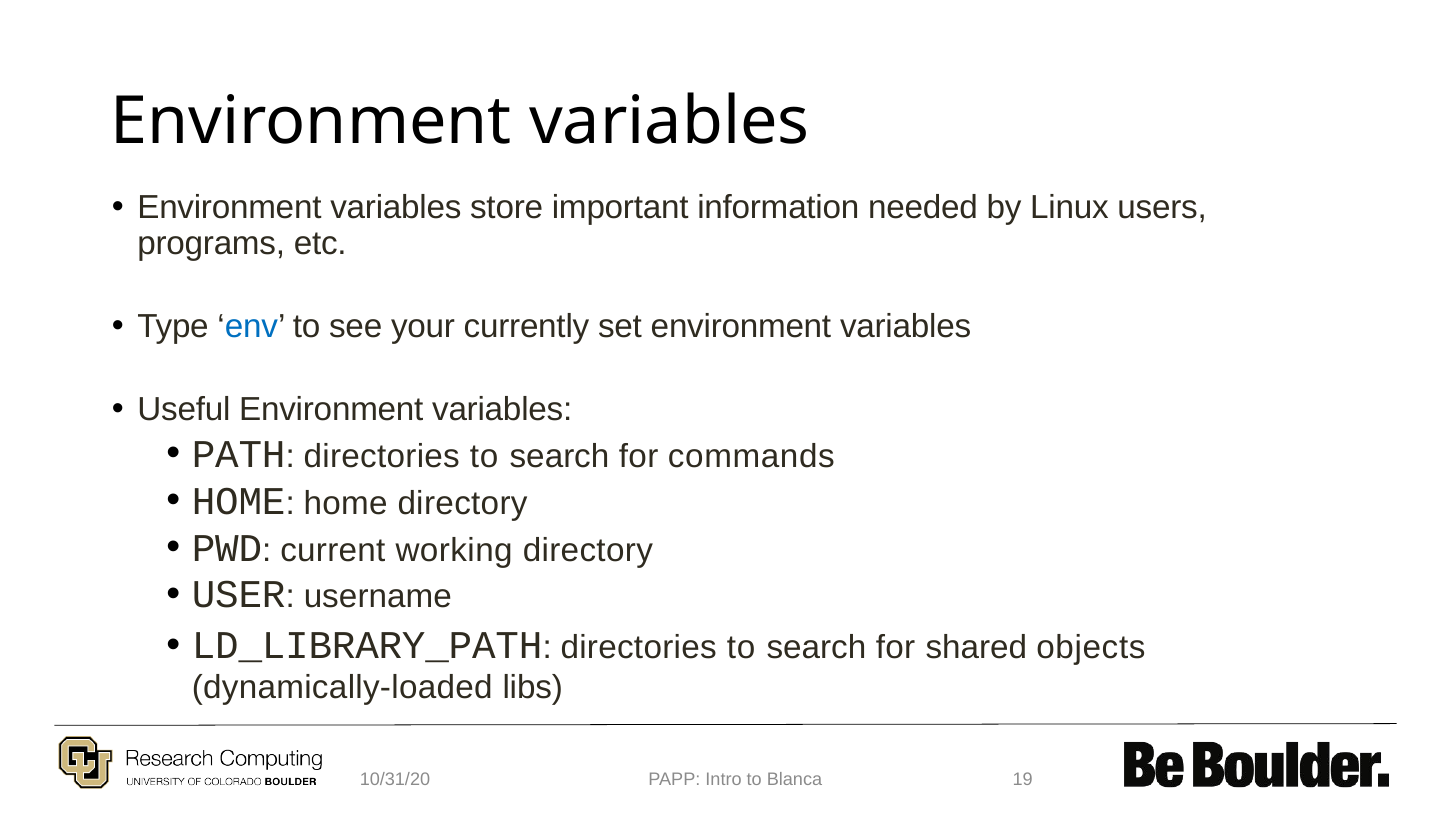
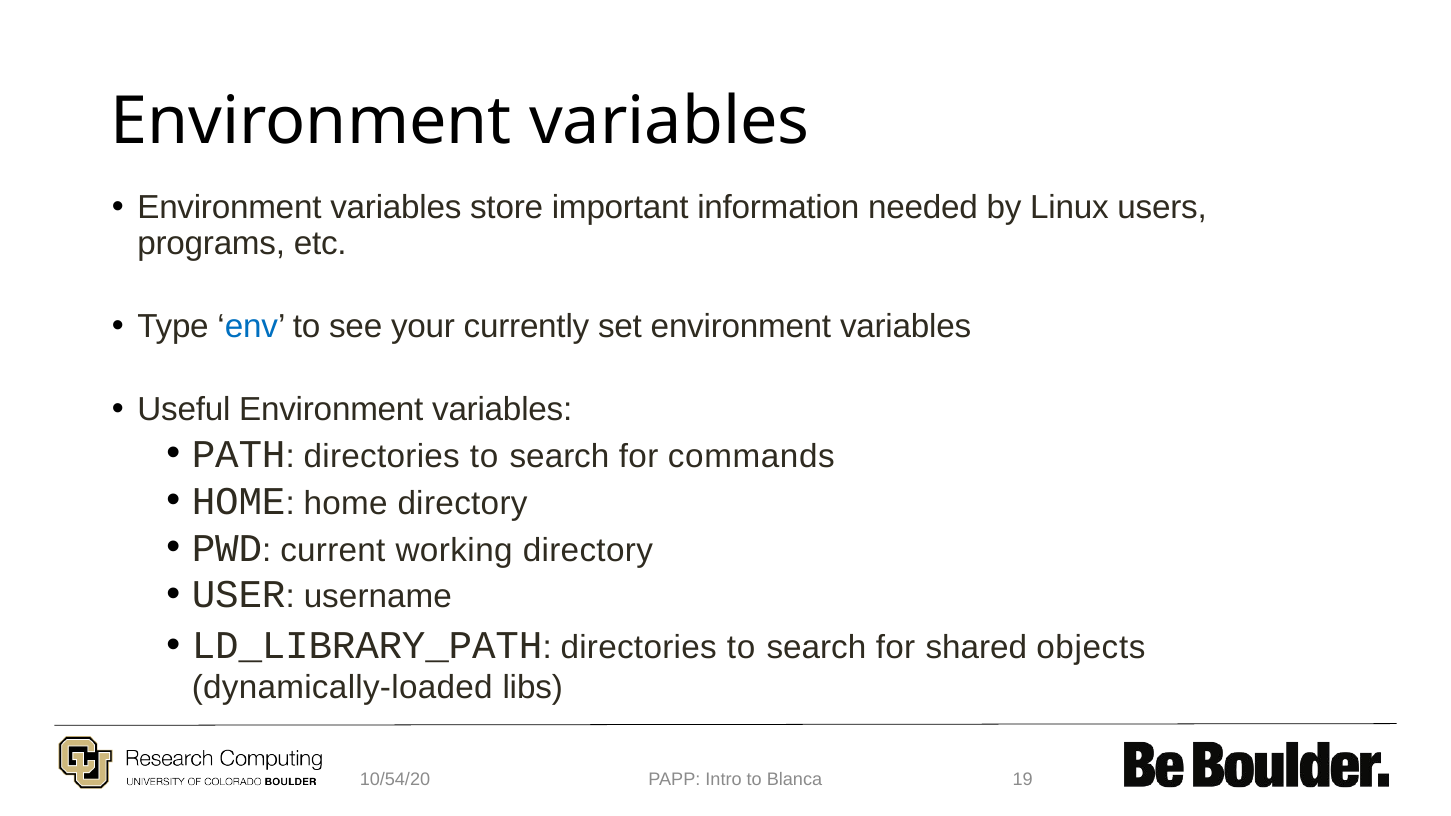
10/31/20: 10/31/20 -> 10/54/20
